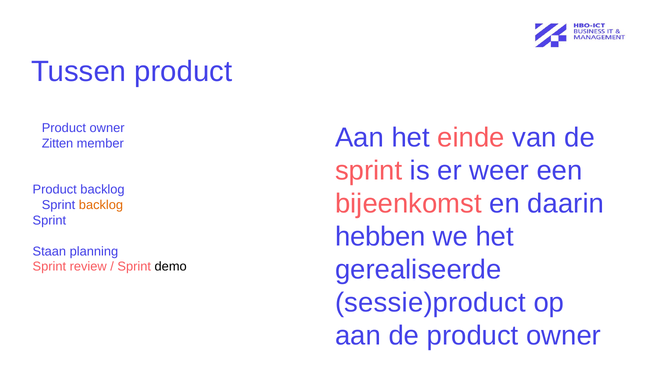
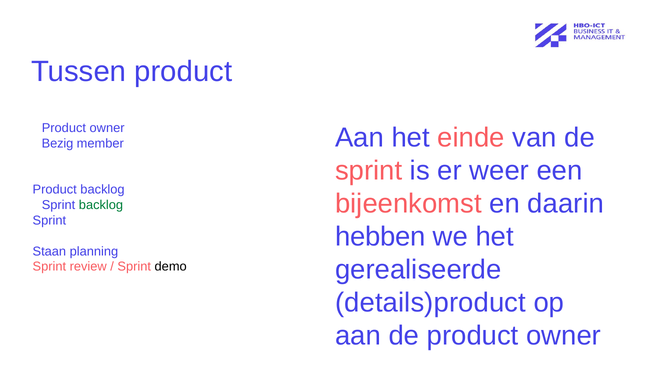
Zitten: Zitten -> Bezig
backlog at (101, 205) colour: orange -> green
sessie)product: sessie)product -> details)product
